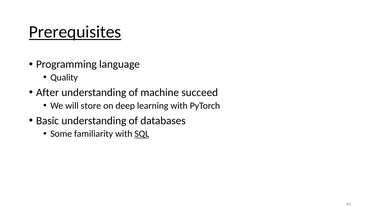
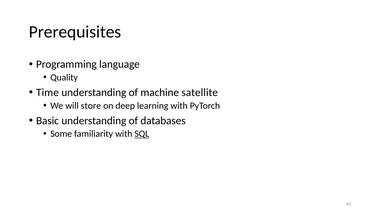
Prerequisites underline: present -> none
After: After -> Time
succeed: succeed -> satellite
